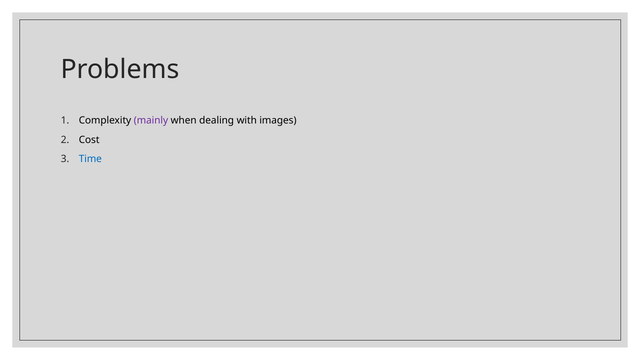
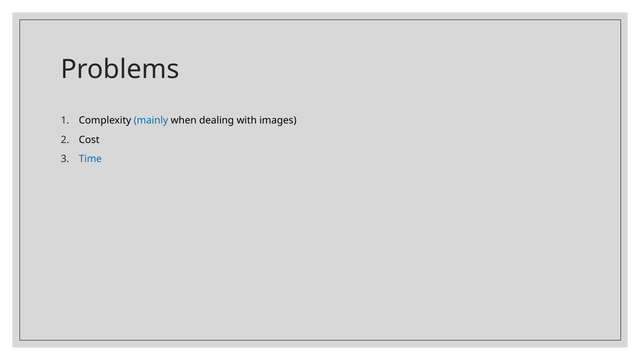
mainly colour: purple -> blue
